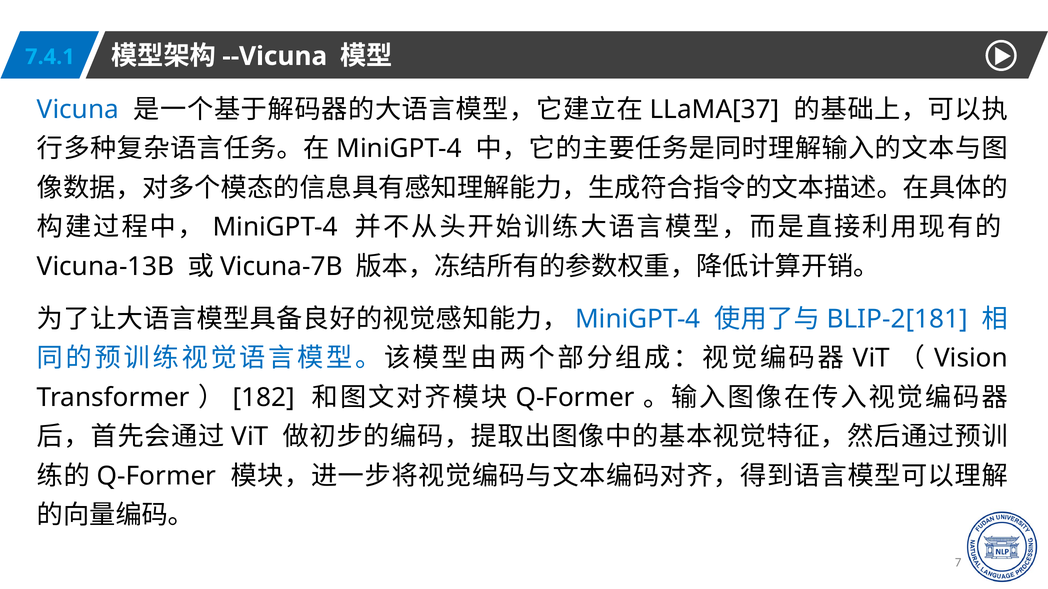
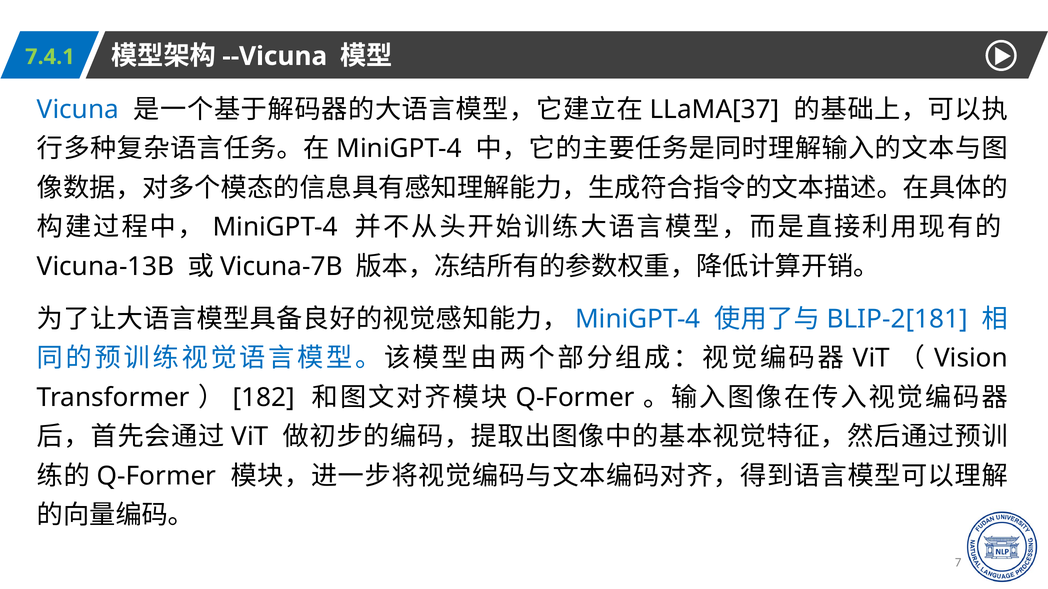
7.4.1 colour: light blue -> light green
